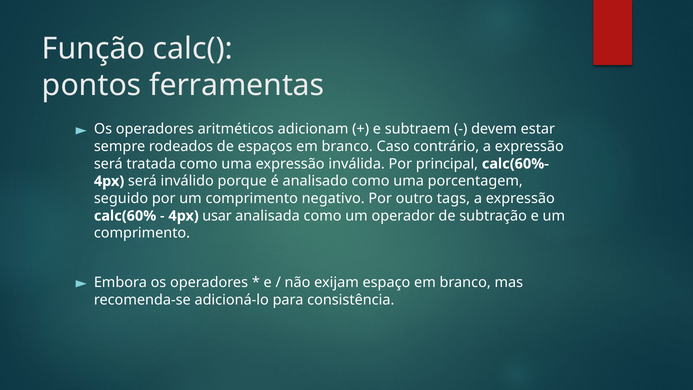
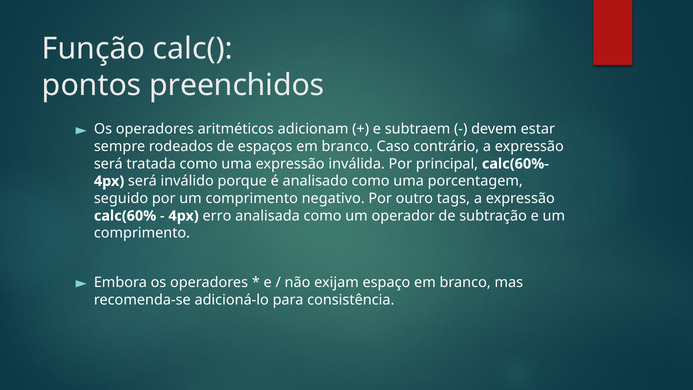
ferramentas: ferramentas -> preenchidos
usar: usar -> erro
